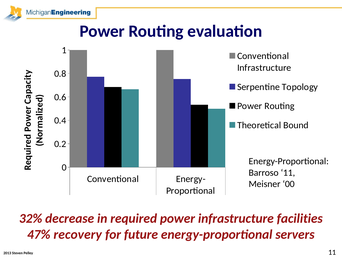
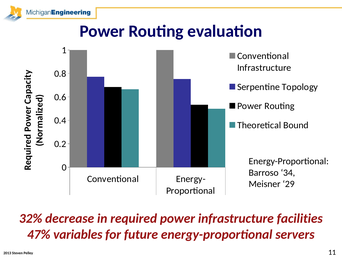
Barroso 11: 11 -> 34
00: 00 -> 29
recovery: recovery -> variables
